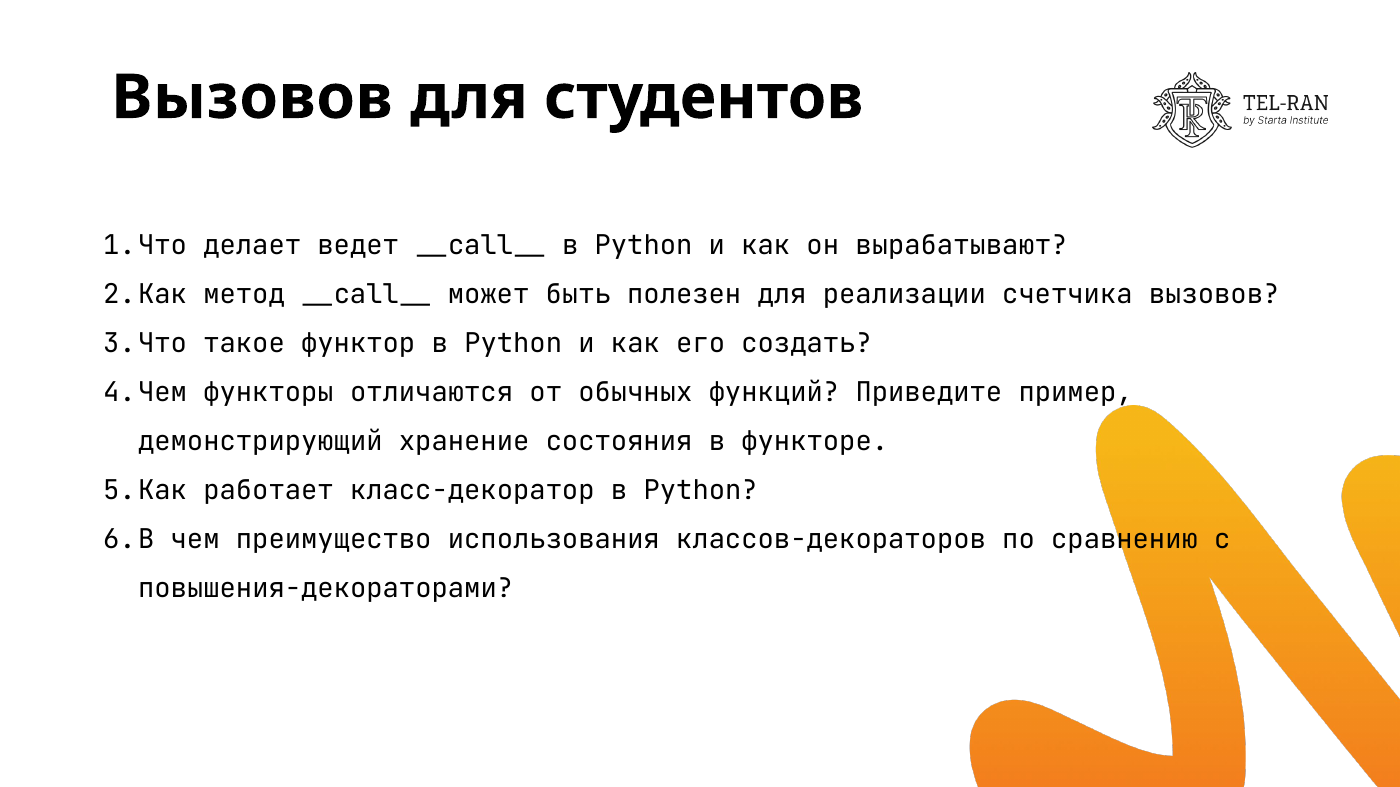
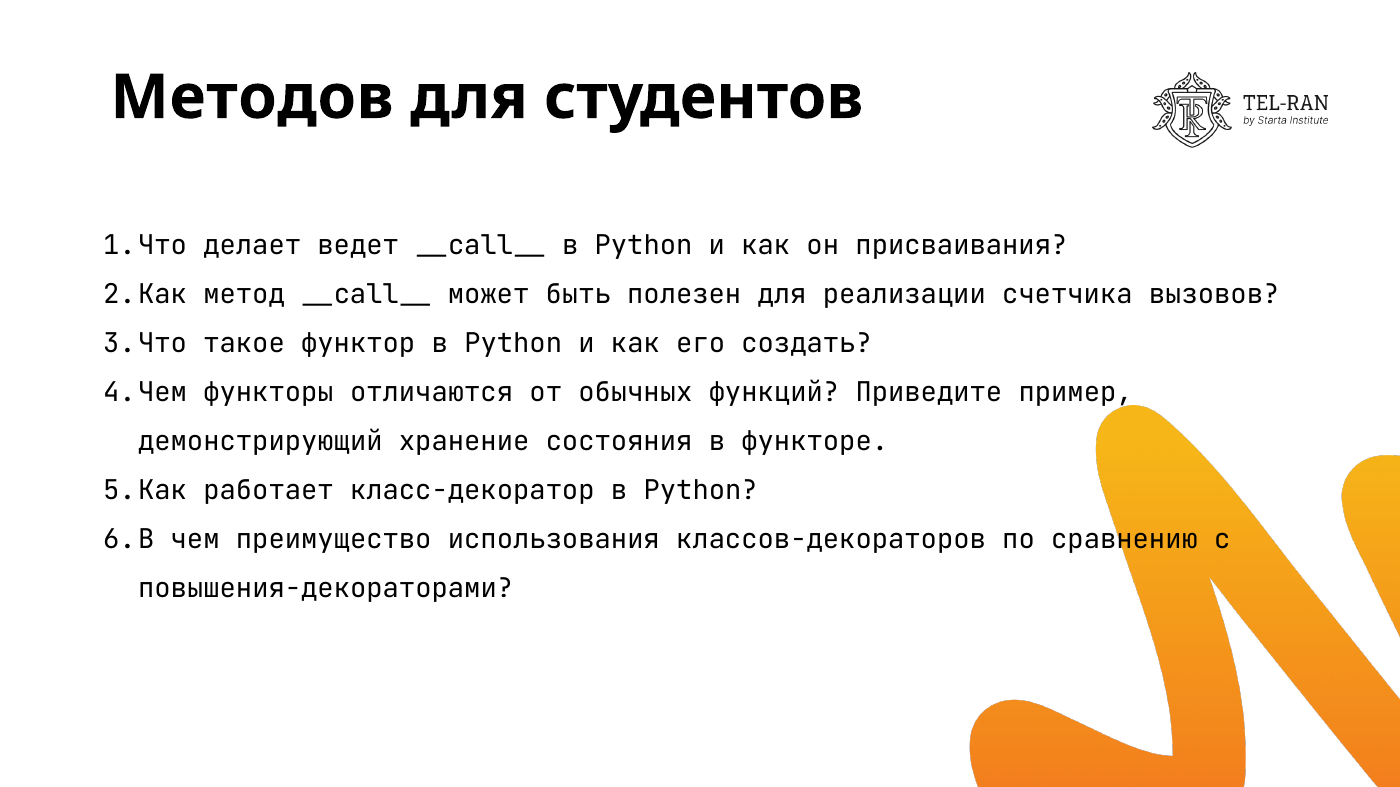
Вызовов at (252, 98): Вызовов -> Методов
вырабатывают: вырабатывают -> присваивания
